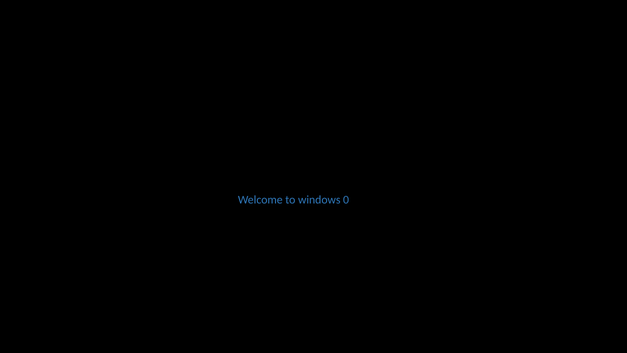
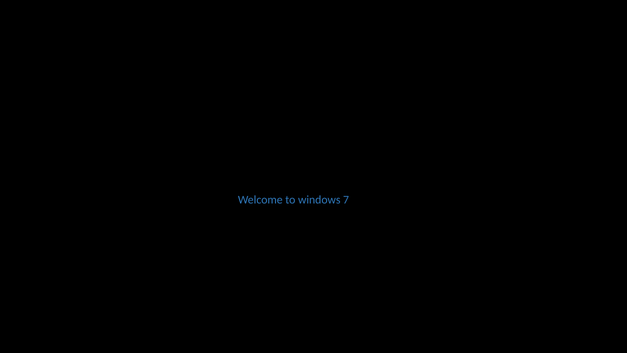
0: 0 -> 7
